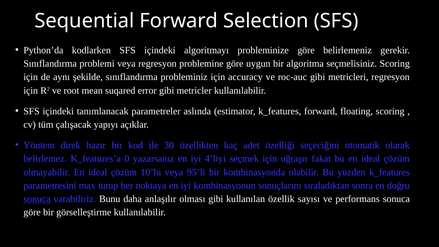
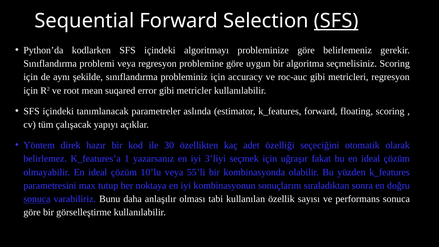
SFS at (336, 21) underline: none -> present
0: 0 -> 1
4’liyi: 4’liyi -> 3’liyi
95’li: 95’li -> 55’li
olması gibi: gibi -> tabi
